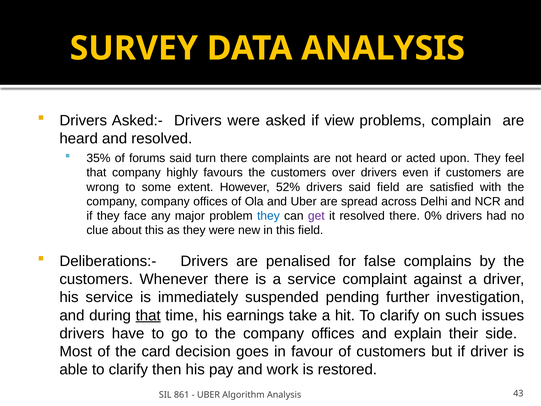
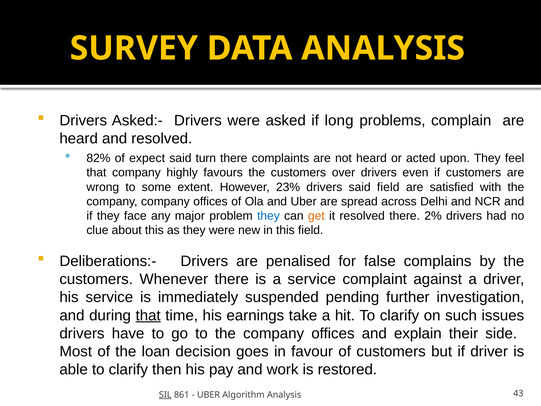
view: view -> long
35%: 35% -> 82%
forums: forums -> expect
52%: 52% -> 23%
get colour: purple -> orange
0%: 0% -> 2%
card: card -> loan
SIL underline: none -> present
